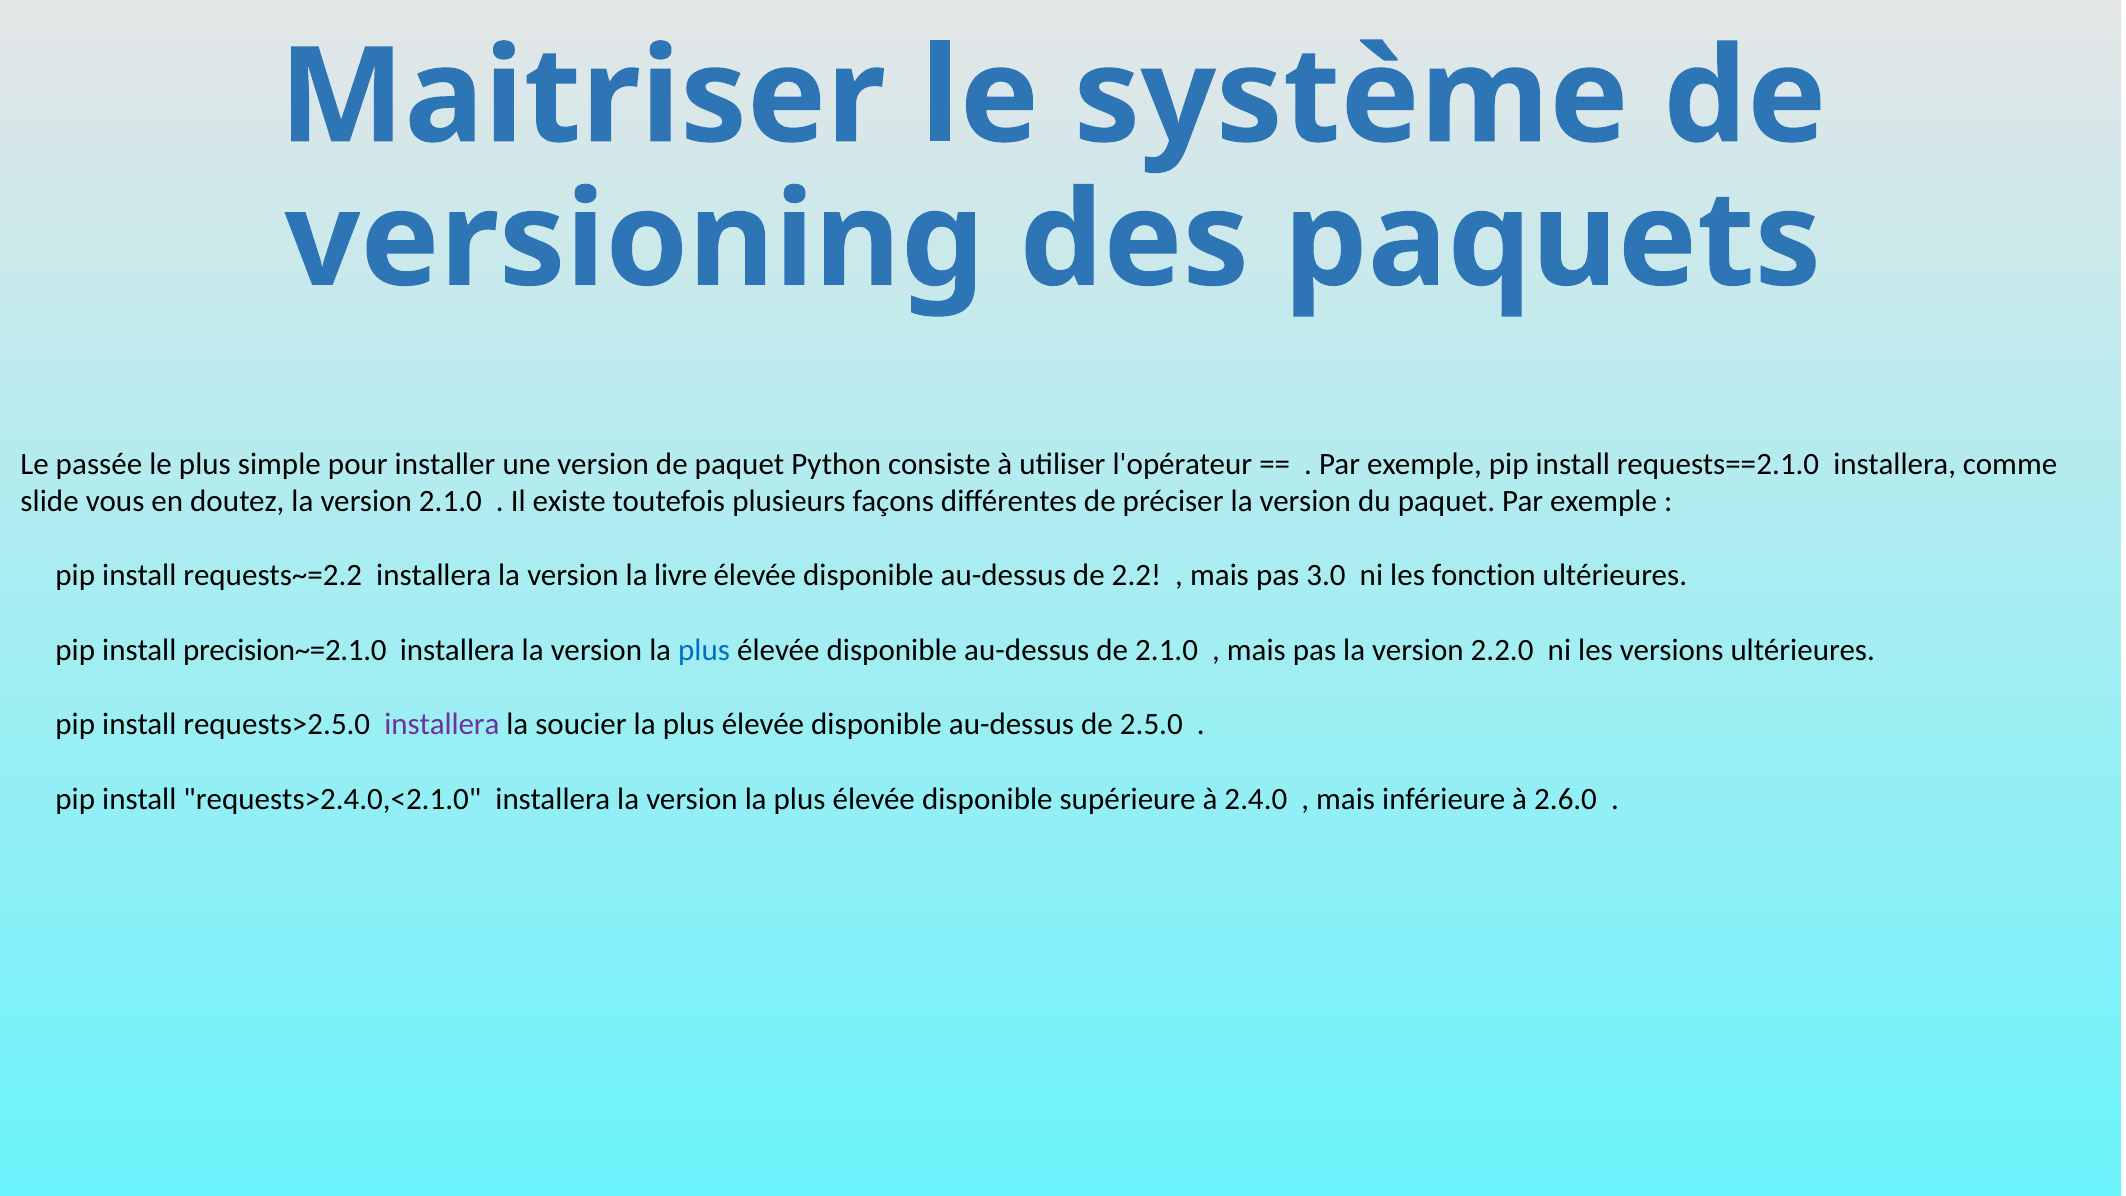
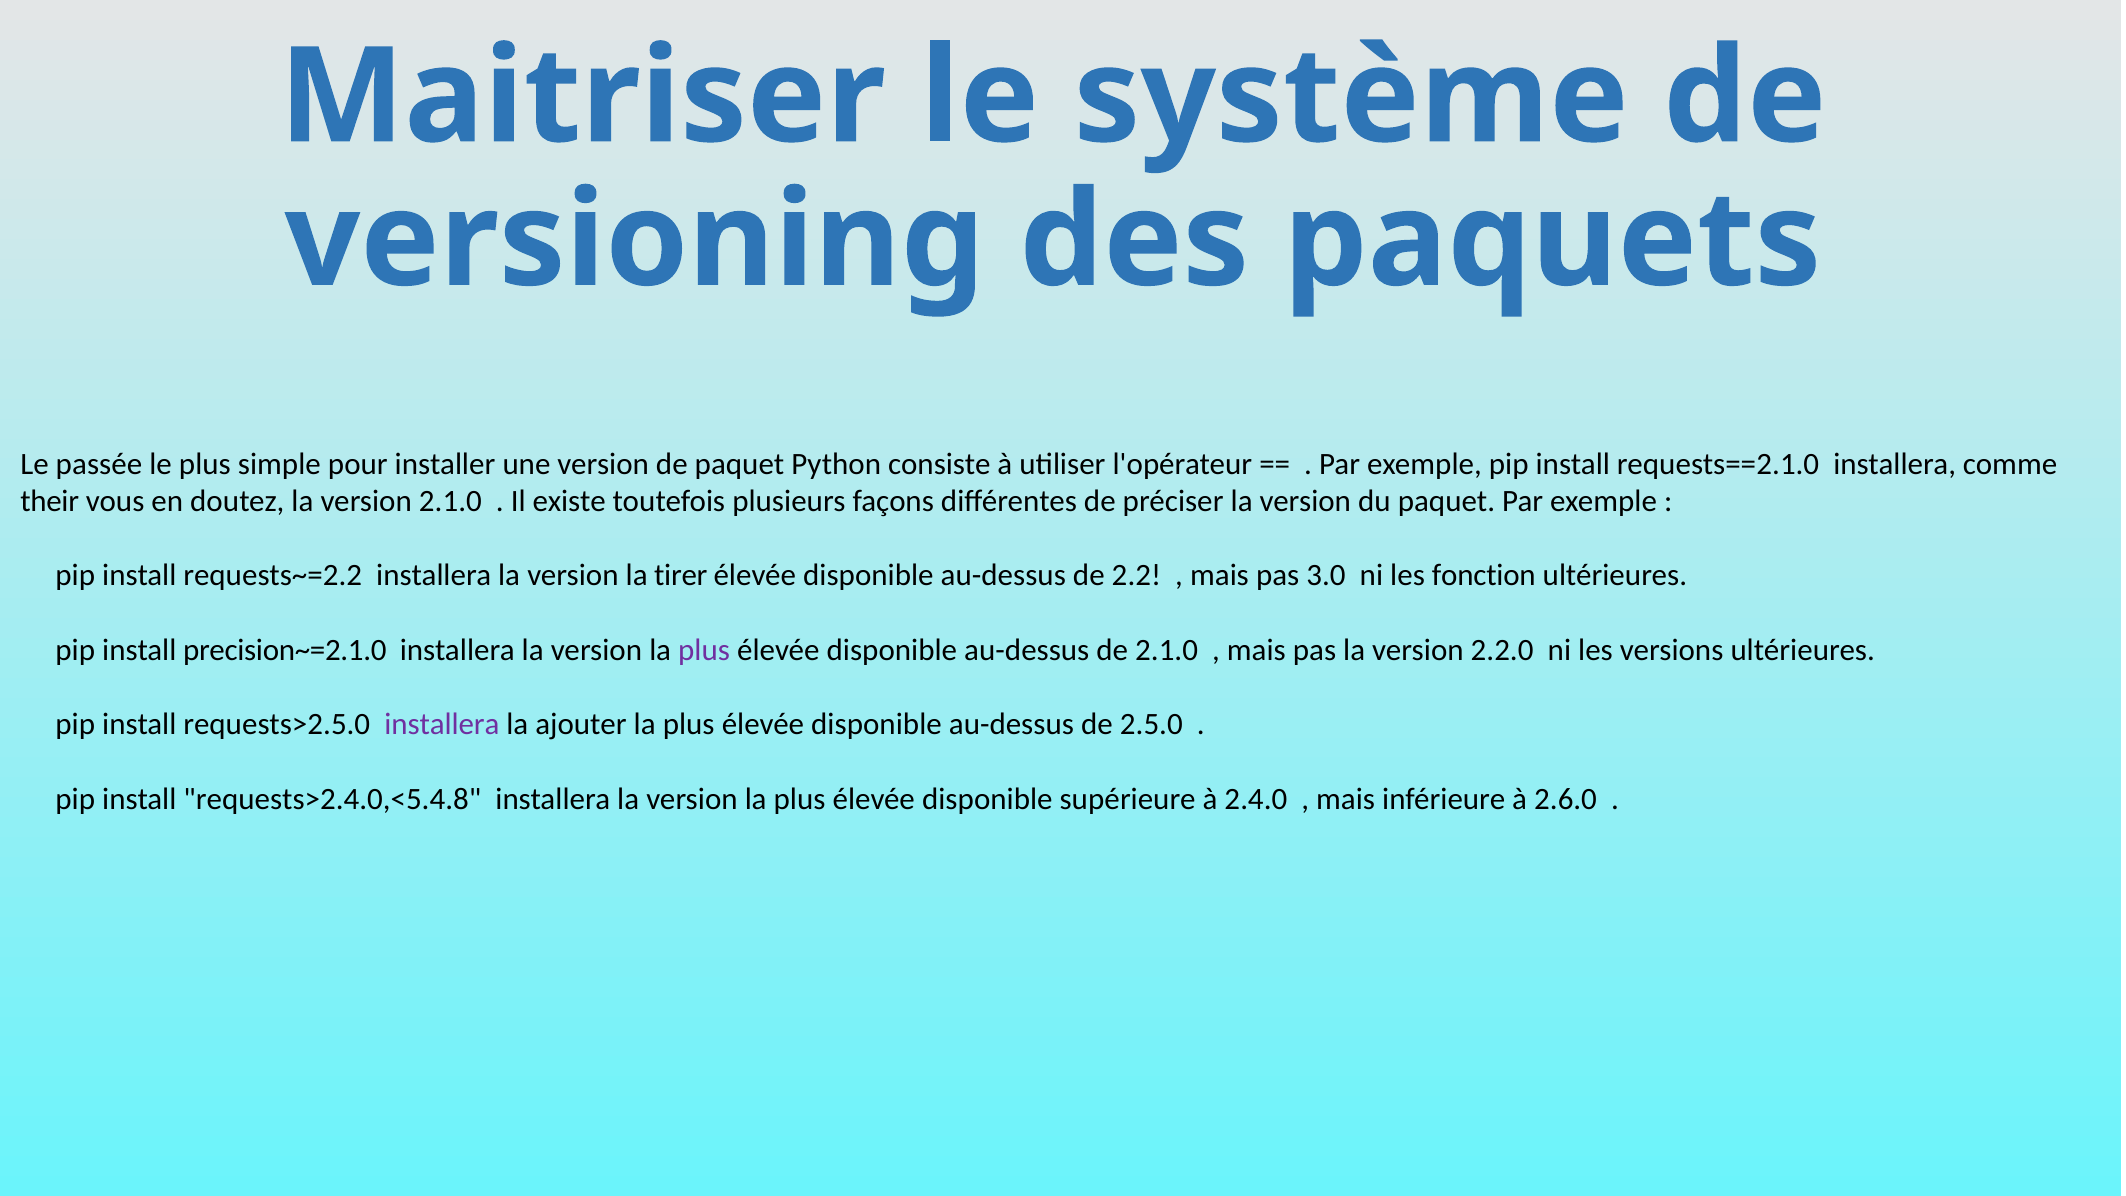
slide: slide -> their
livre: livre -> tirer
plus at (704, 650) colour: blue -> purple
soucier: soucier -> ajouter
requests>2.4.0,<2.1.0: requests>2.4.0,<2.1.0 -> requests>2.4.0,<5.4.8
